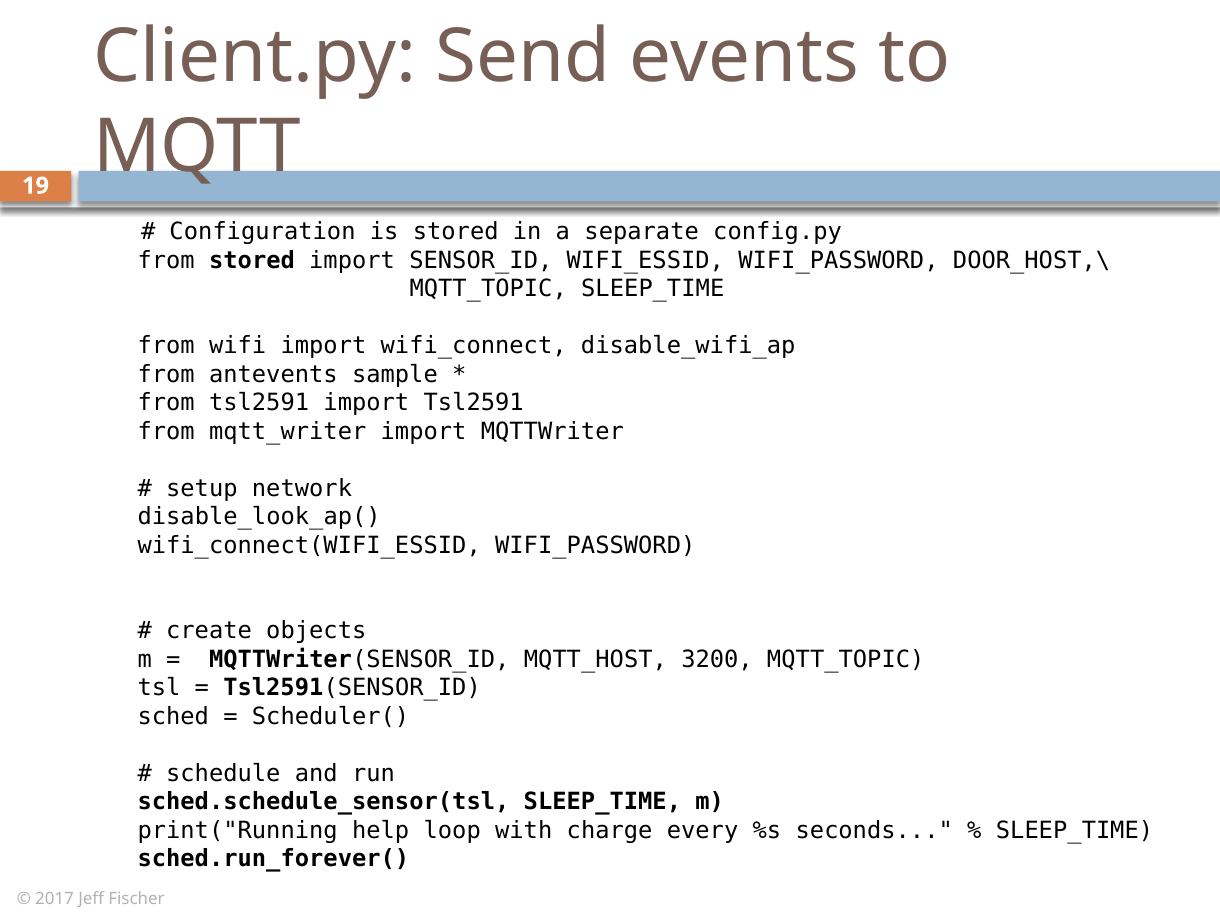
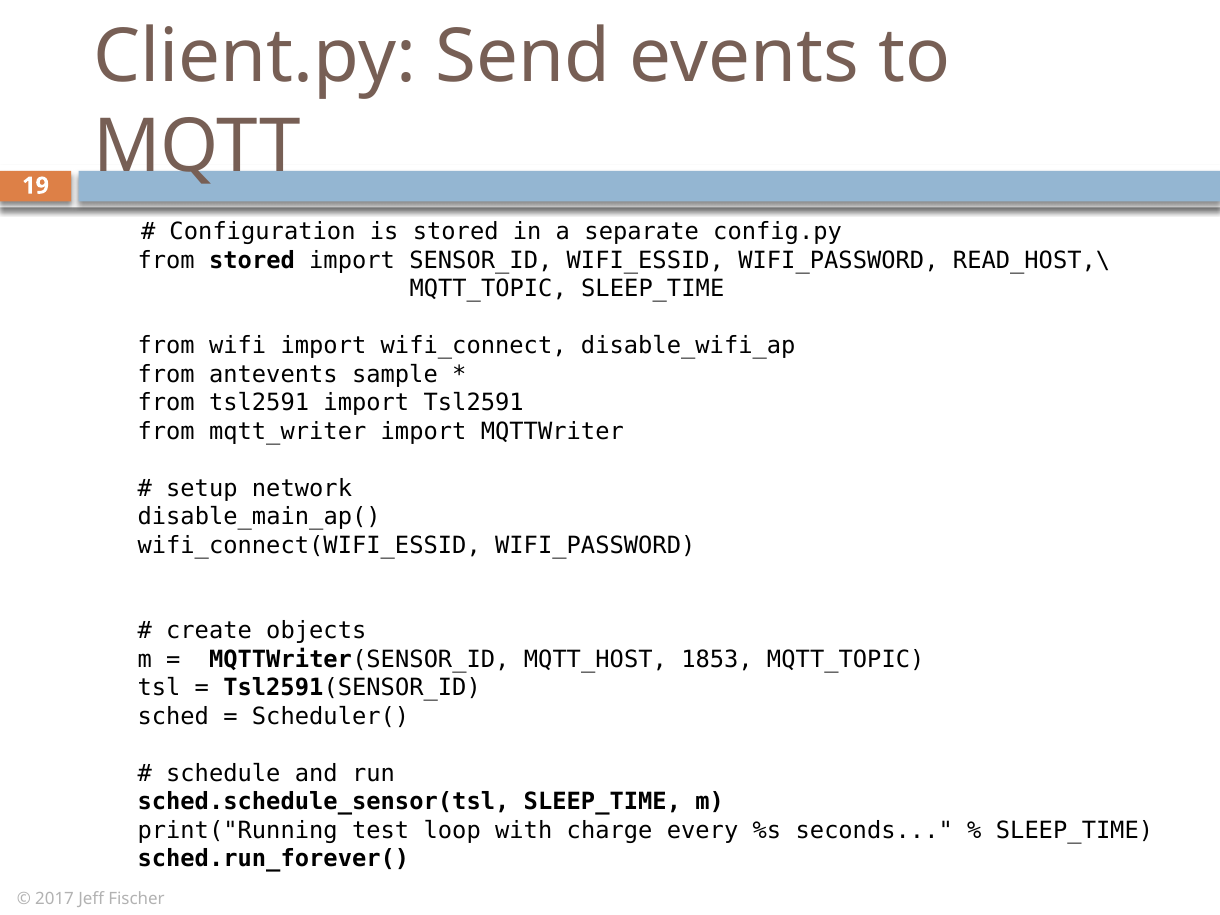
DOOR_HOST,\: DOOR_HOST,\ -> READ_HOST,\
disable_look_ap(: disable_look_ap( -> disable_main_ap(
3200: 3200 -> 1853
help: help -> test
